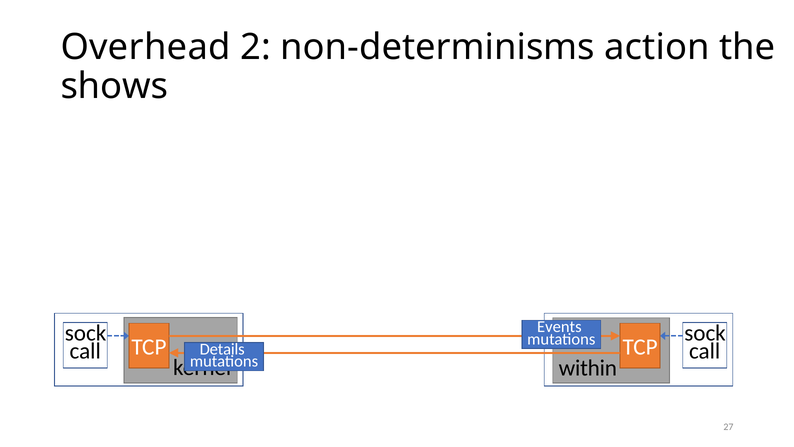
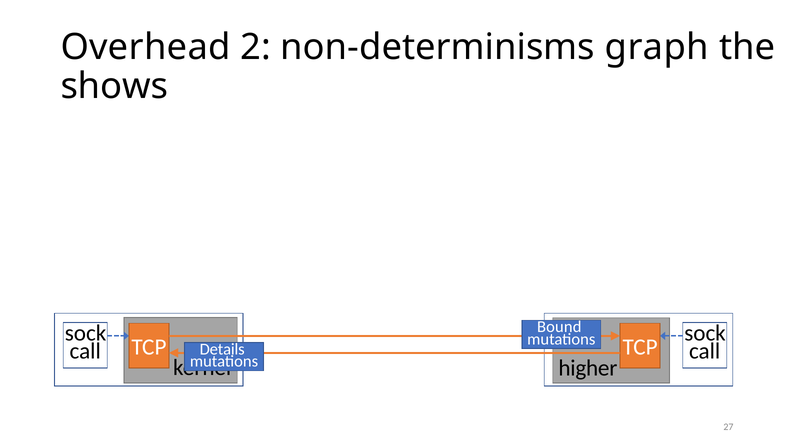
action: action -> graph
Events: Events -> Bound
within: within -> higher
